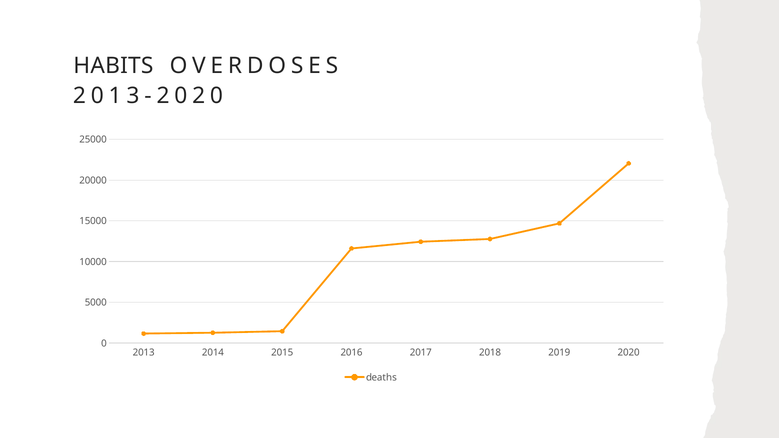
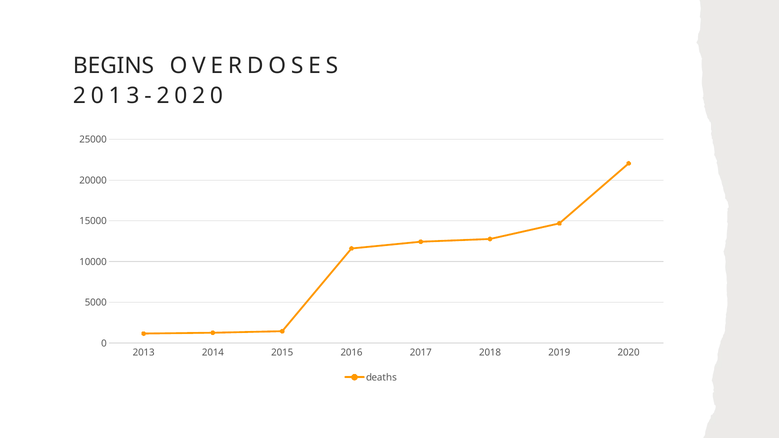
HABITS: HABITS -> BEGINS
